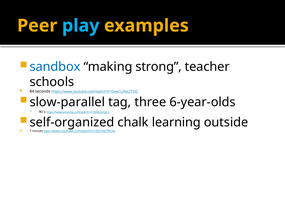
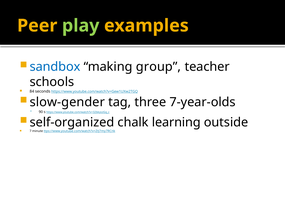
play colour: light blue -> light green
strong: strong -> group
slow-parallel: slow-parallel -> slow-gender
6-year-olds: 6-year-olds -> 7-year-olds
